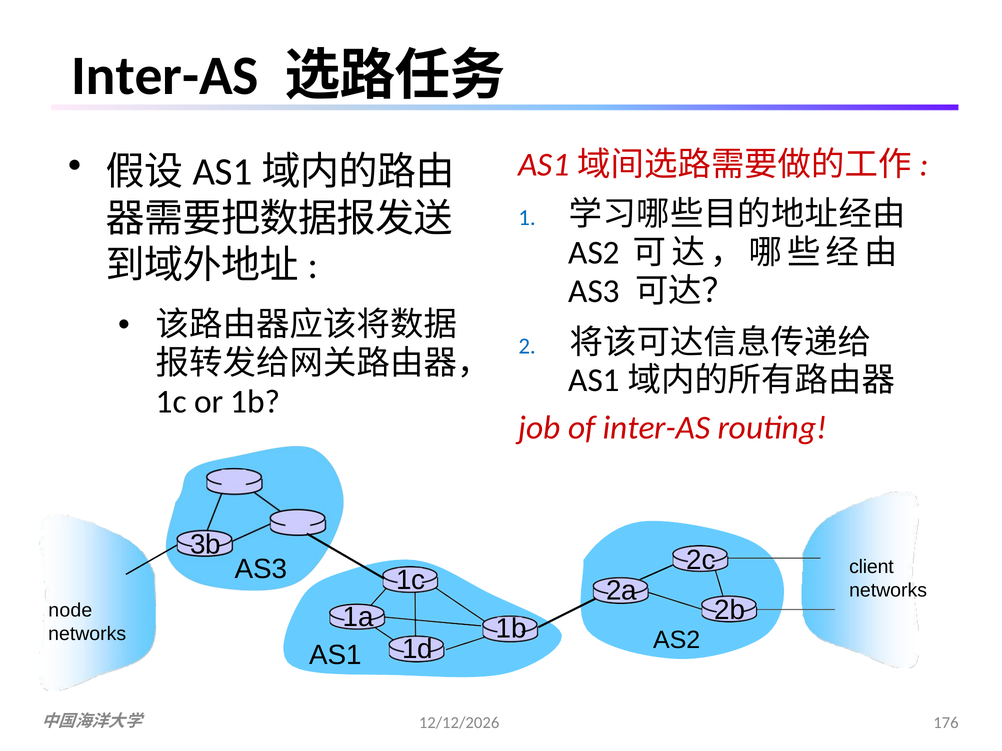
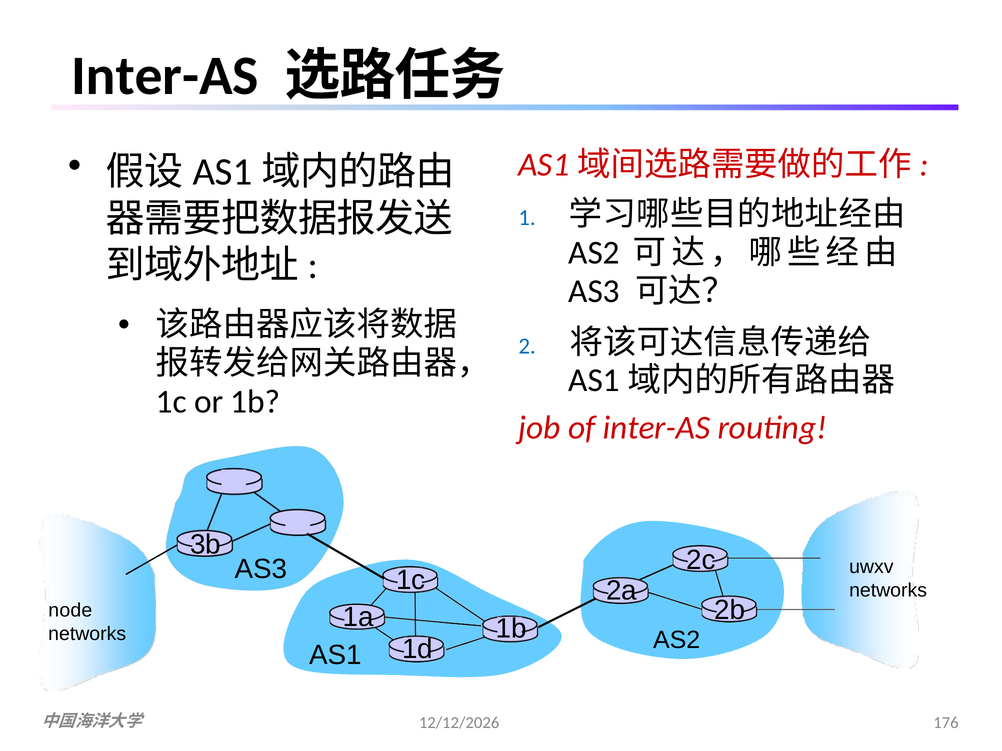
client: client -> uwxv
